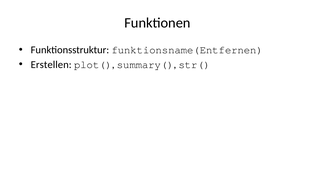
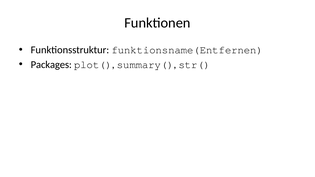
Erstellen: Erstellen -> Packages
